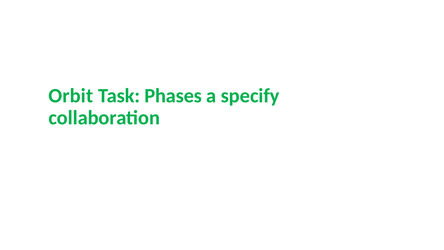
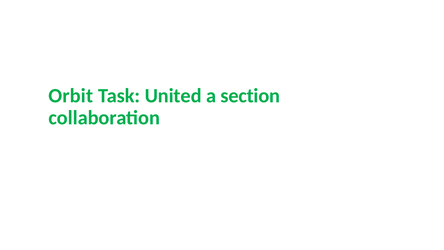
Phases: Phases -> United
specify: specify -> section
